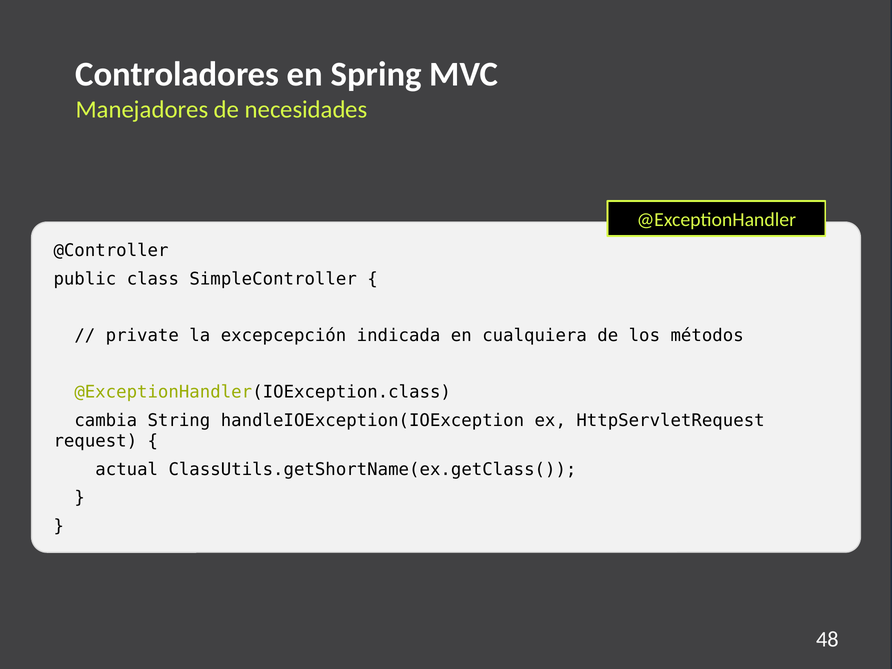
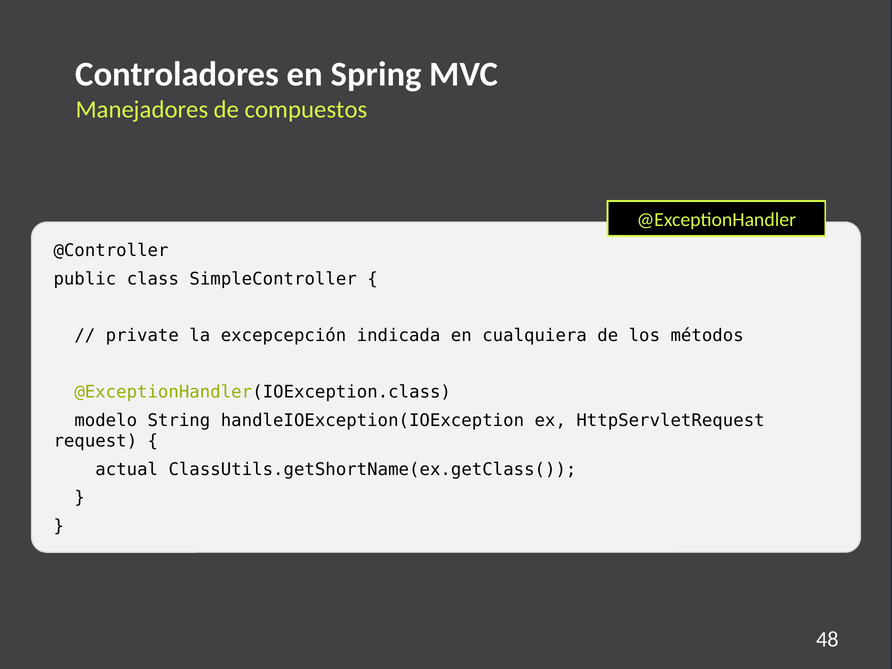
necesidades: necesidades -> compuestos
cambia: cambia -> modelo
